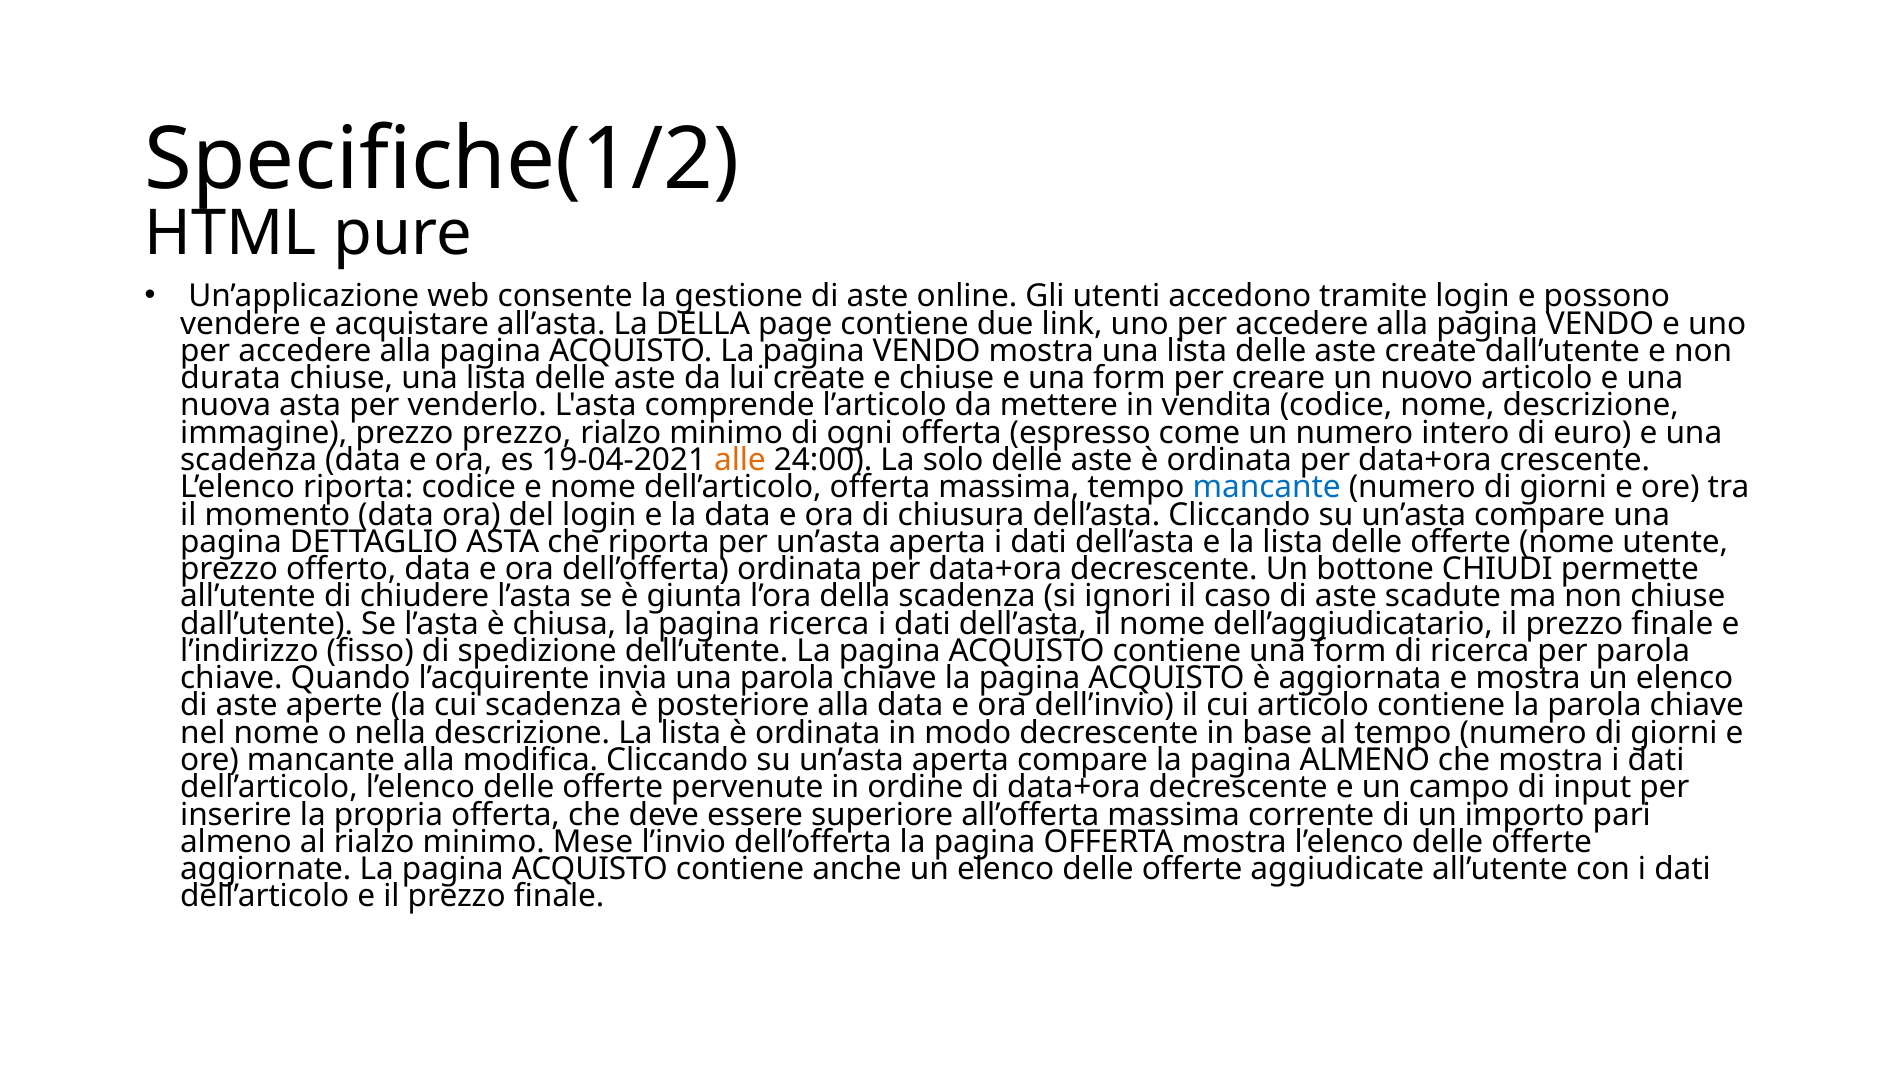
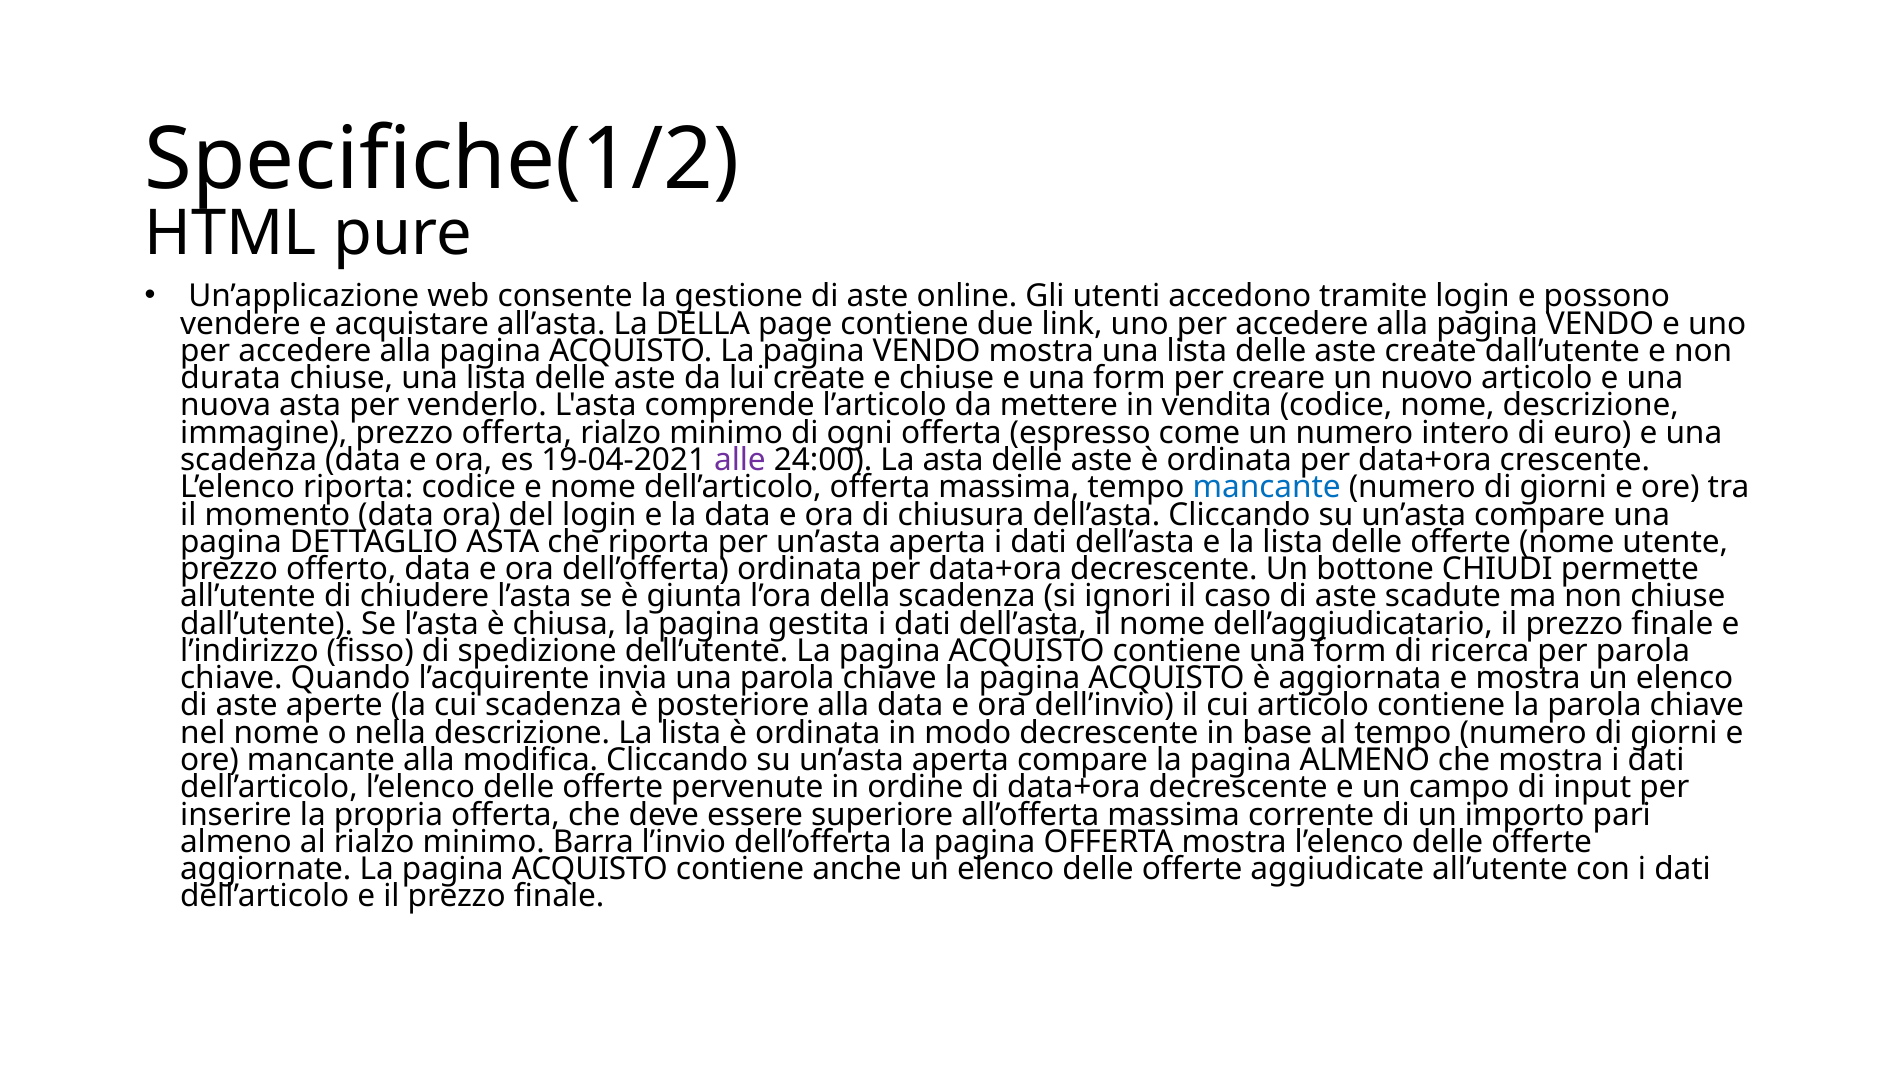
prezzo prezzo: prezzo -> offerta
alle colour: orange -> purple
La solo: solo -> asta
pagina ricerca: ricerca -> gestita
Mese: Mese -> Barra
